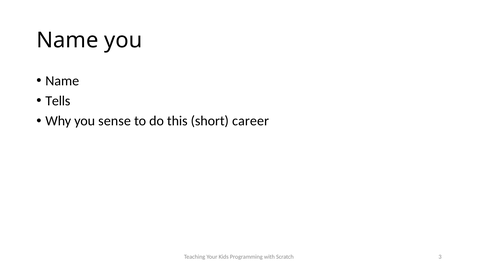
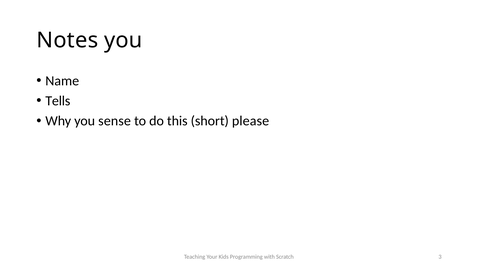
Name at (67, 40): Name -> Notes
career: career -> please
